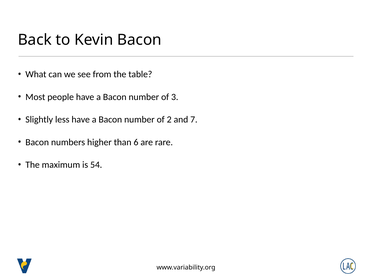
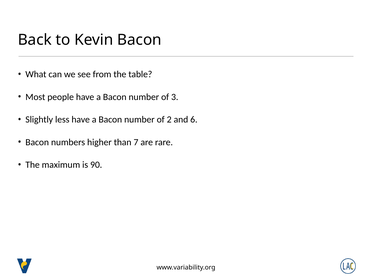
7: 7 -> 6
6: 6 -> 7
54: 54 -> 90
